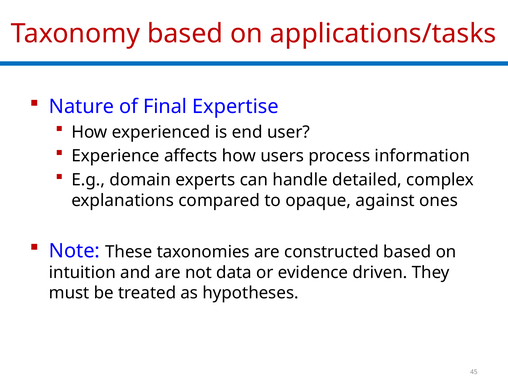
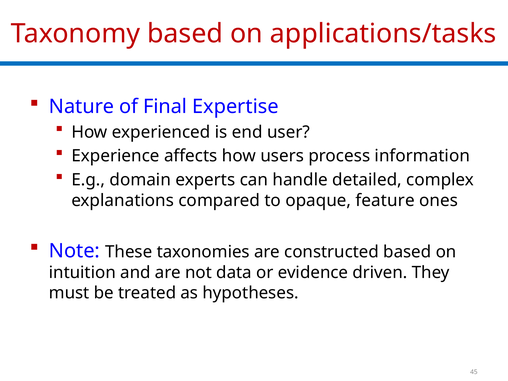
against: against -> feature
